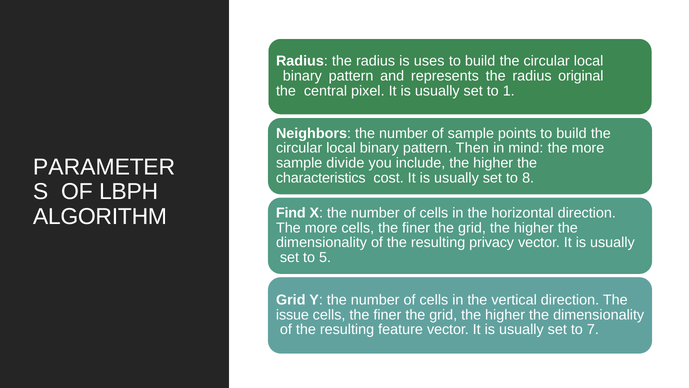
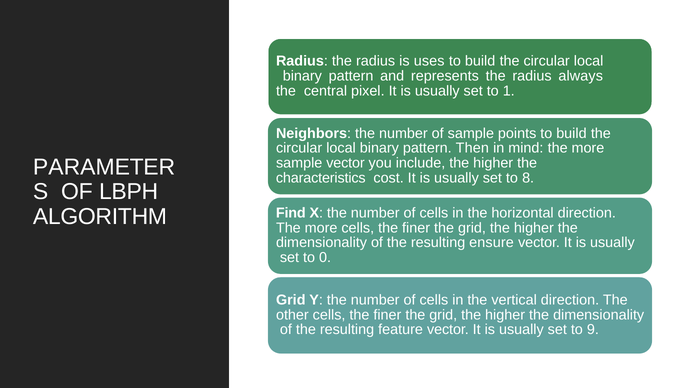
original: original -> always
sample divide: divide -> vector
privacy: privacy -> ensure
5: 5 -> 0
issue: issue -> other
7: 7 -> 9
